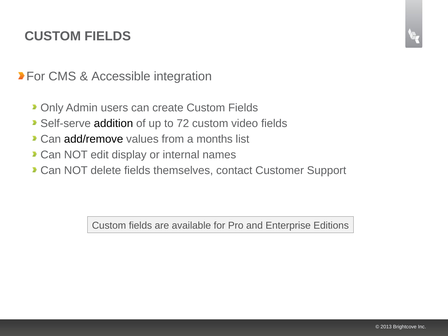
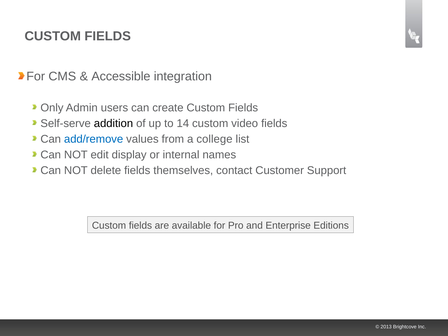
72: 72 -> 14
add/remove colour: black -> blue
months: months -> college
